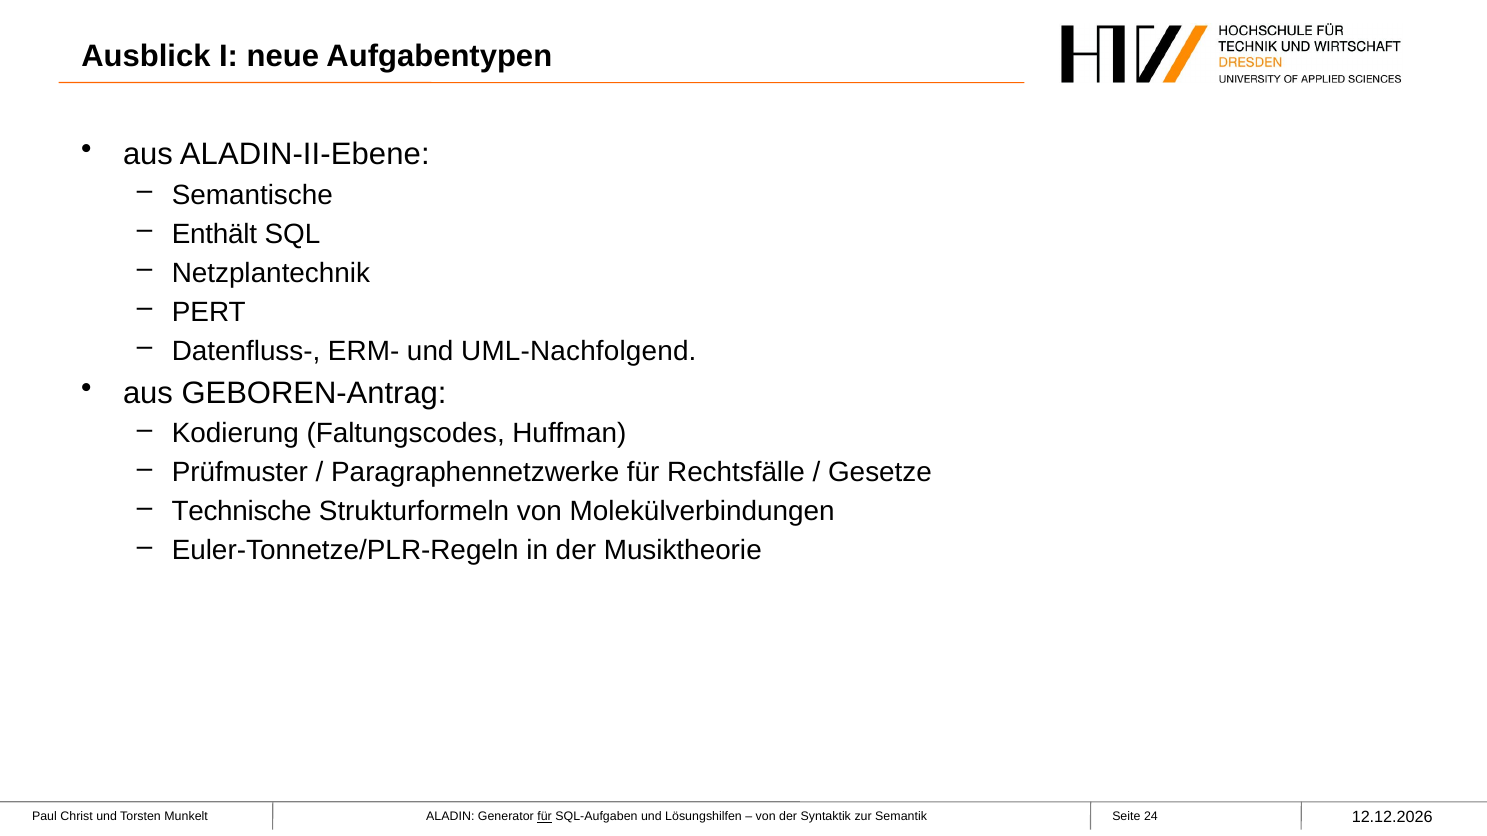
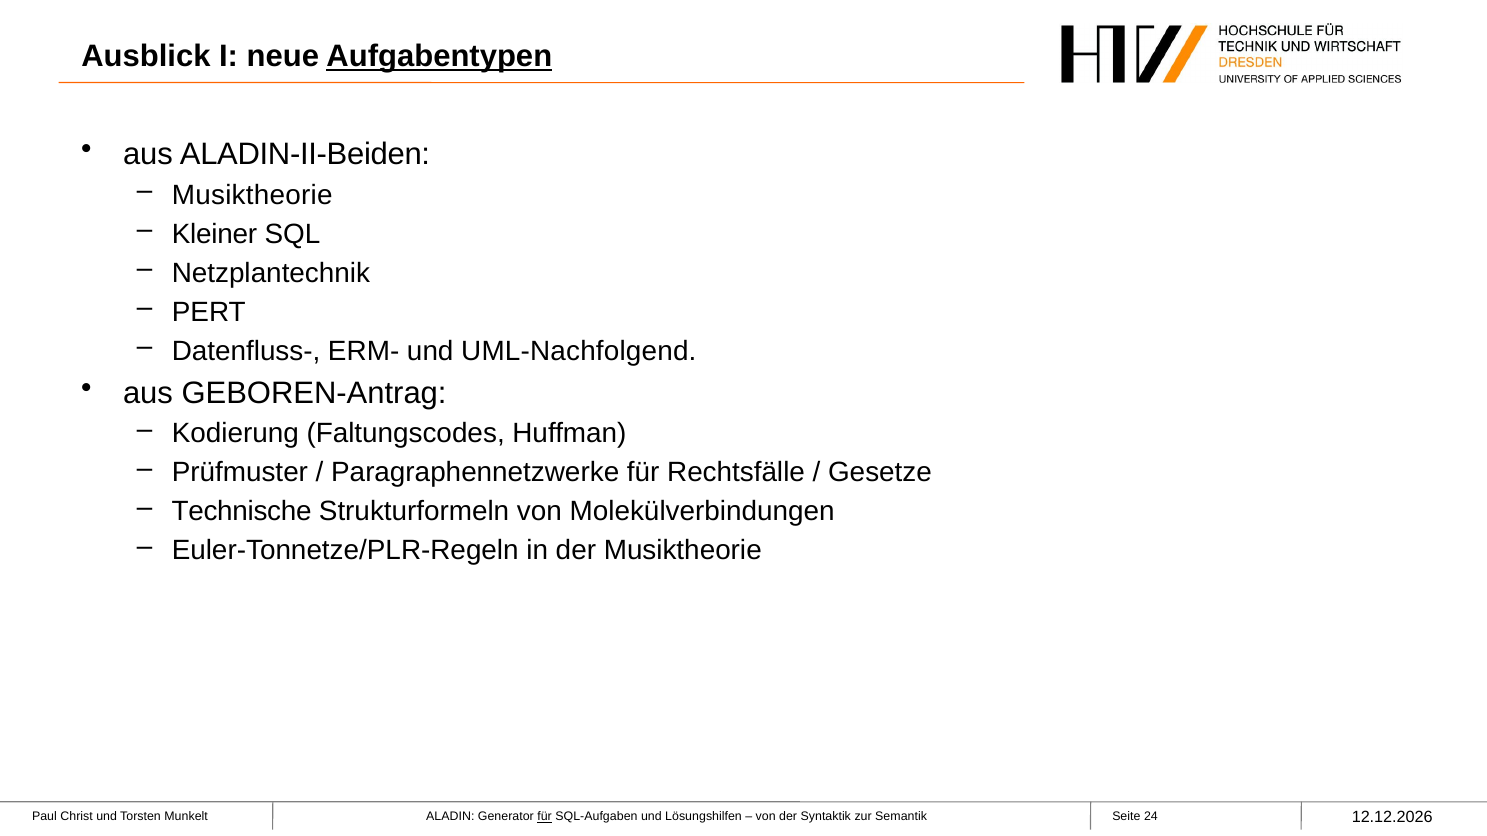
Aufgabentypen underline: none -> present
ALADIN-II-Ebene: ALADIN-II-Ebene -> ALADIN-II-Beiden
Semantische at (252, 195): Semantische -> Musiktheorie
Enthält: Enthält -> Kleiner
